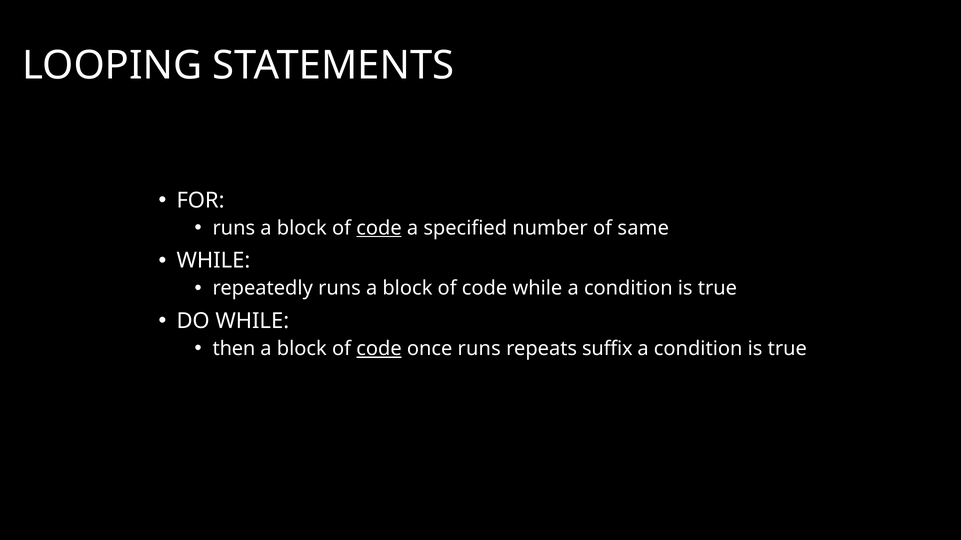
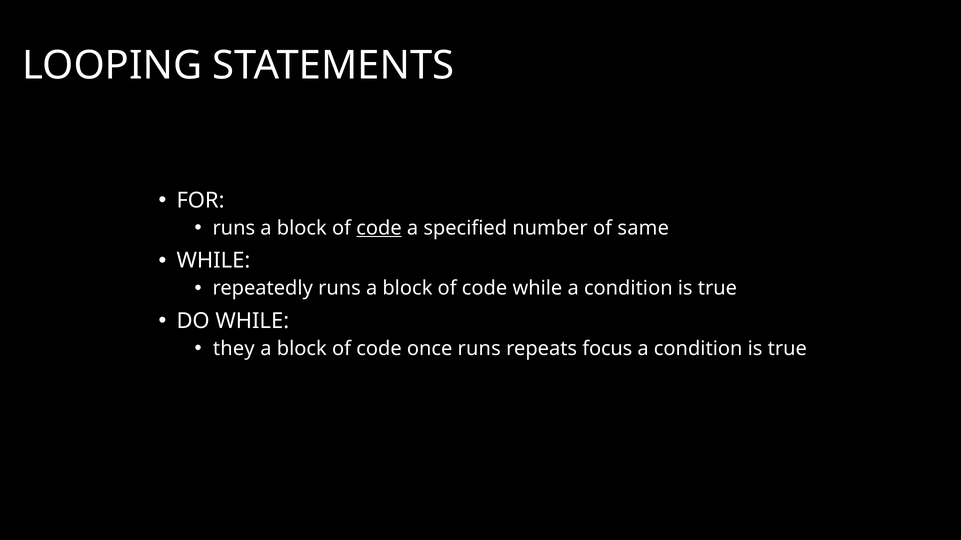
then: then -> they
code at (379, 349) underline: present -> none
suffix: suffix -> focus
